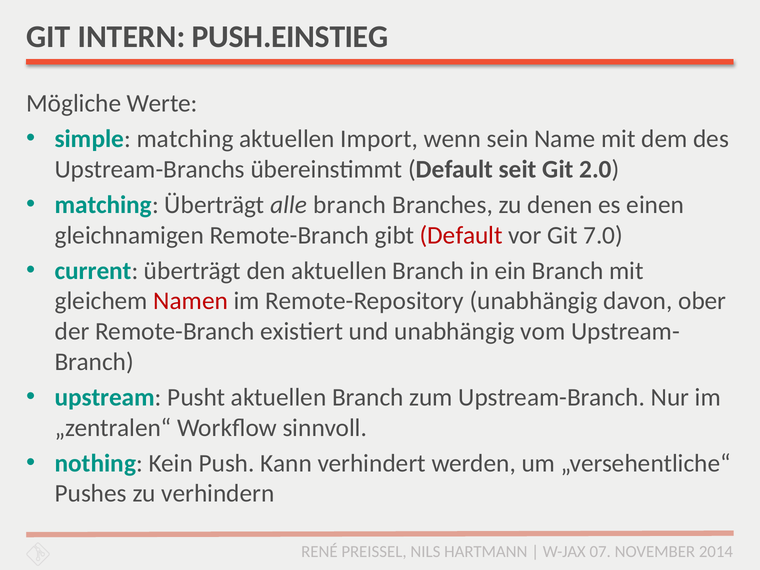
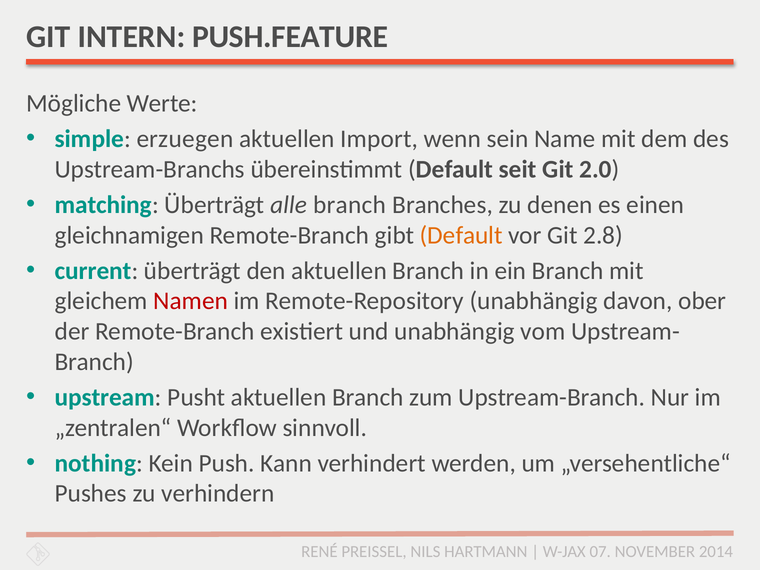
PUSH.EINSTIEG: PUSH.EINSTIEG -> PUSH.FEATURE
simple matching: matching -> erzuegen
Default at (461, 235) colour: red -> orange
7.0: 7.0 -> 2.8
